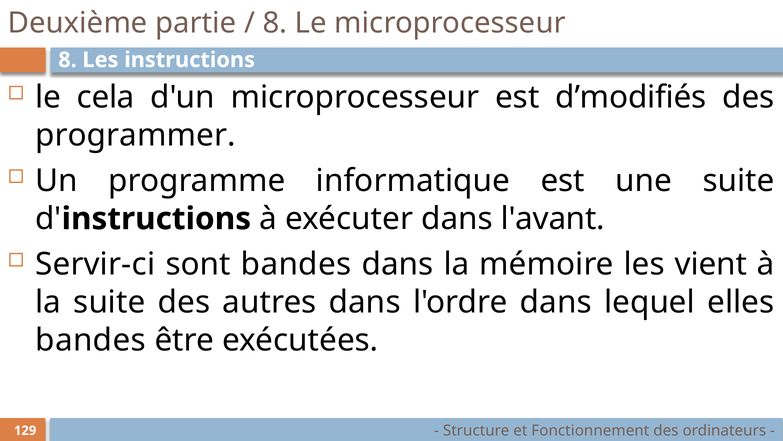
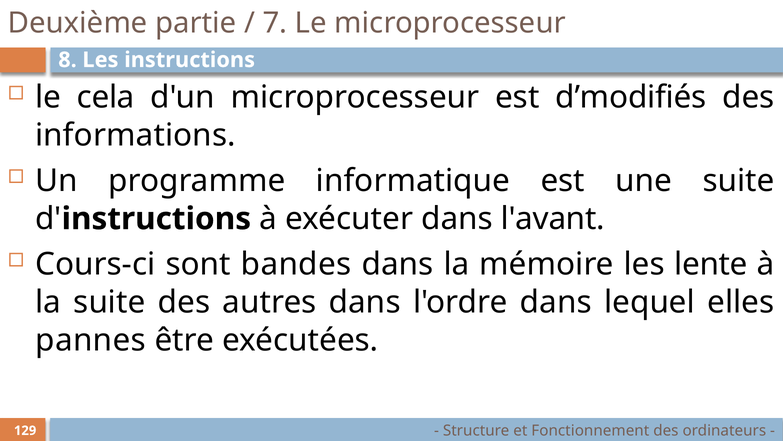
8 at (275, 23): 8 -> 7
programmer: programmer -> informations
Servir-ci: Servir-ci -> Cours-ci
vient: vient -> lente
bandes at (91, 340): bandes -> pannes
